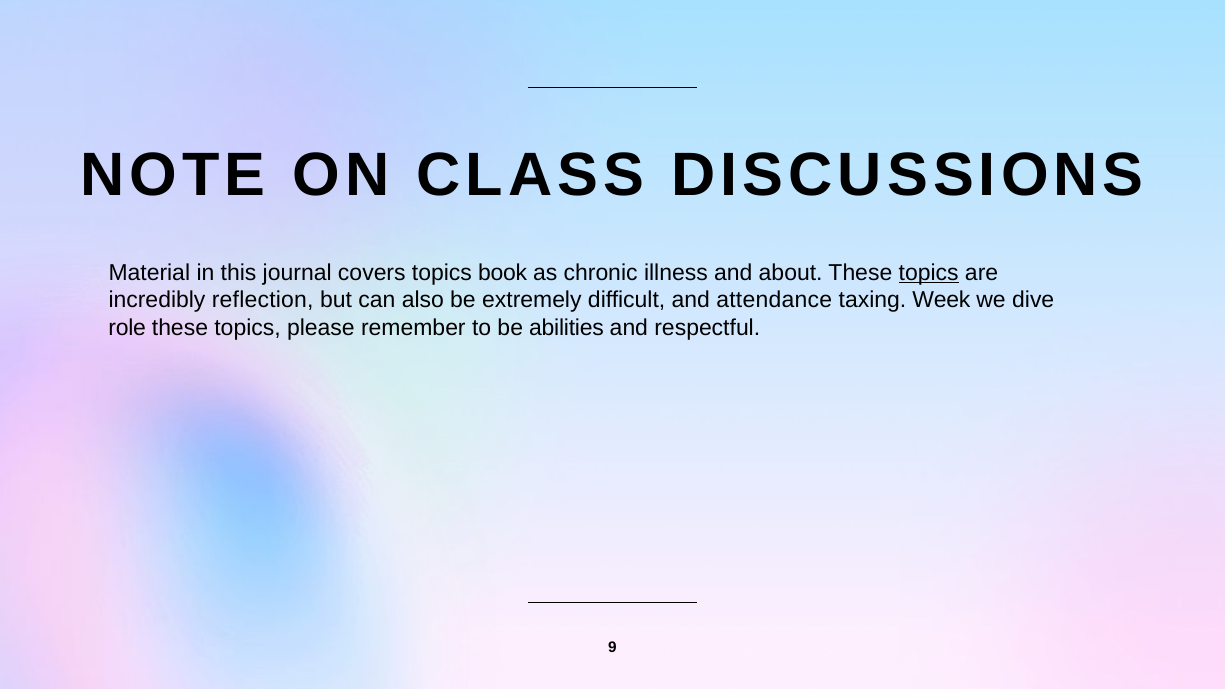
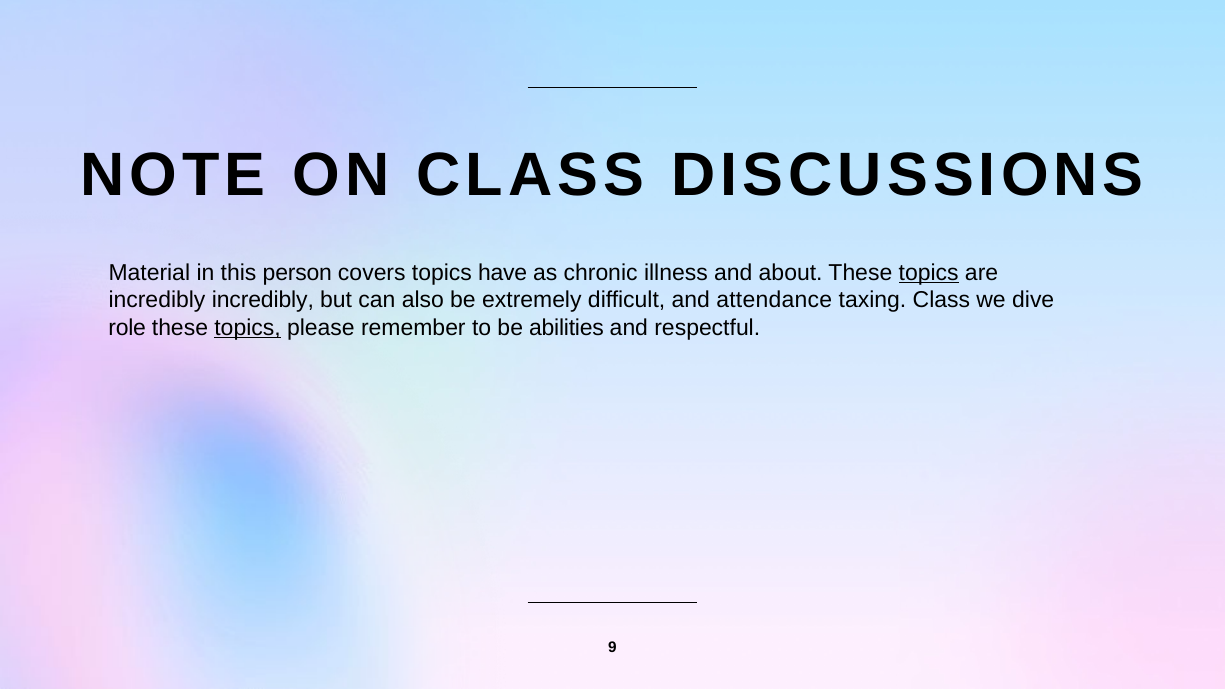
journal: journal -> person
book: book -> have
incredibly reflection: reflection -> incredibly
taxing Week: Week -> Class
topics at (248, 328) underline: none -> present
